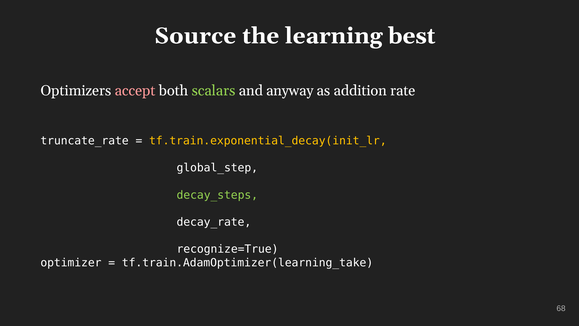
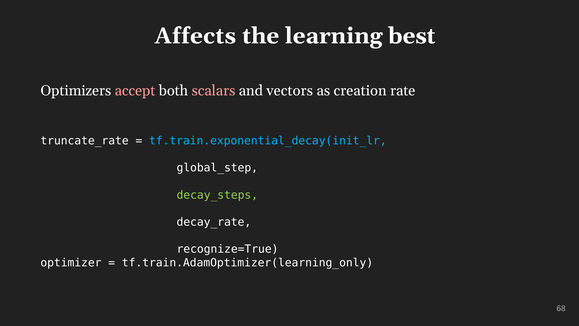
Source: Source -> Affects
scalars colour: light green -> pink
anyway: anyway -> vectors
addition: addition -> creation
tf.train.exponential_decay(init_lr colour: yellow -> light blue
tf.train.AdamOptimizer(learning_take: tf.train.AdamOptimizer(learning_take -> tf.train.AdamOptimizer(learning_only
